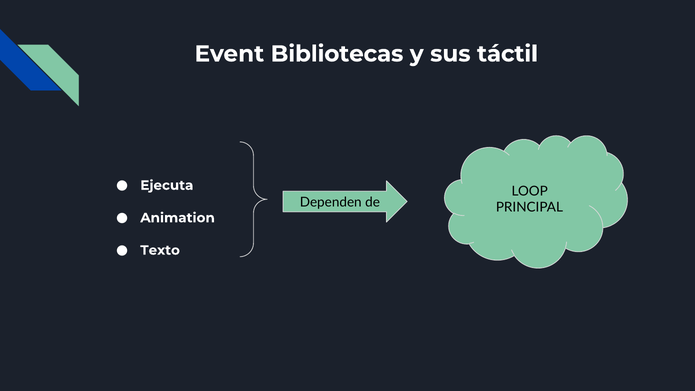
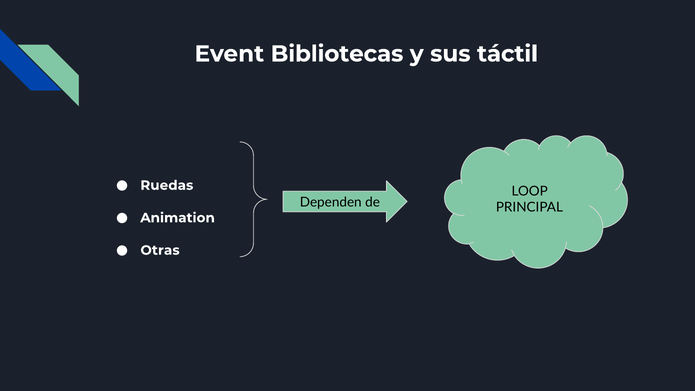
Ejecuta: Ejecuta -> Ruedas
Texto: Texto -> Otras
